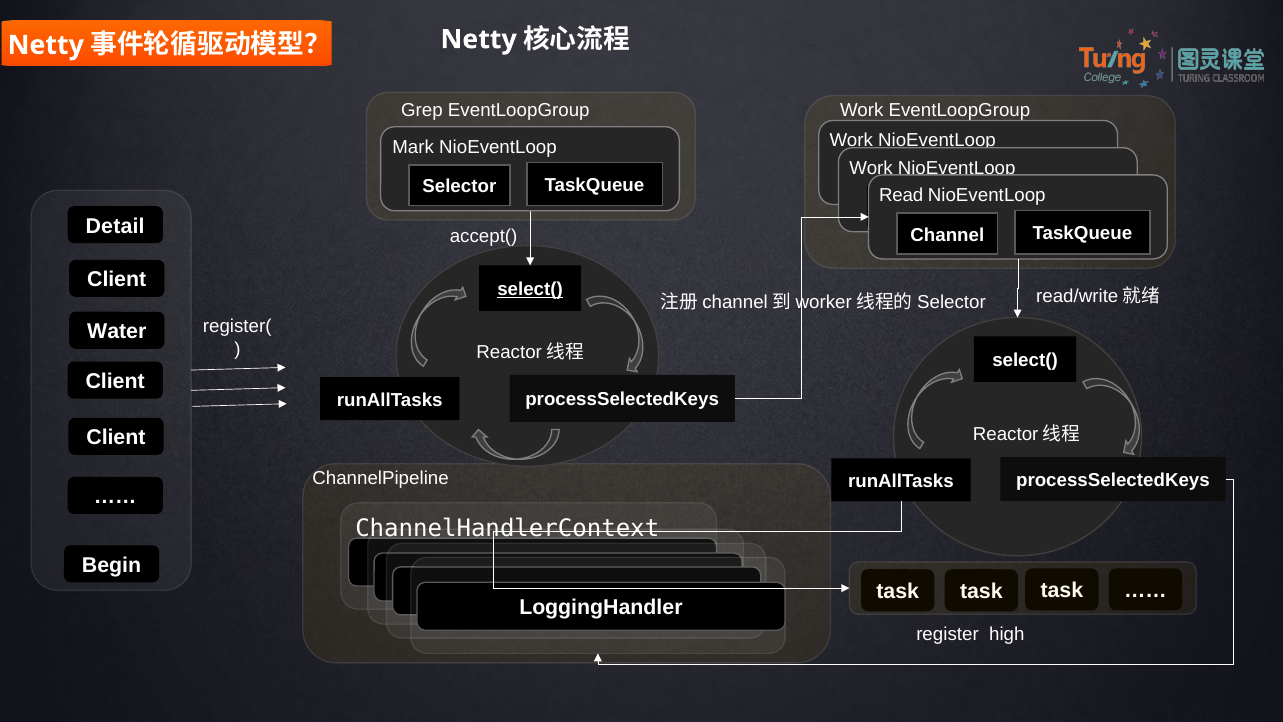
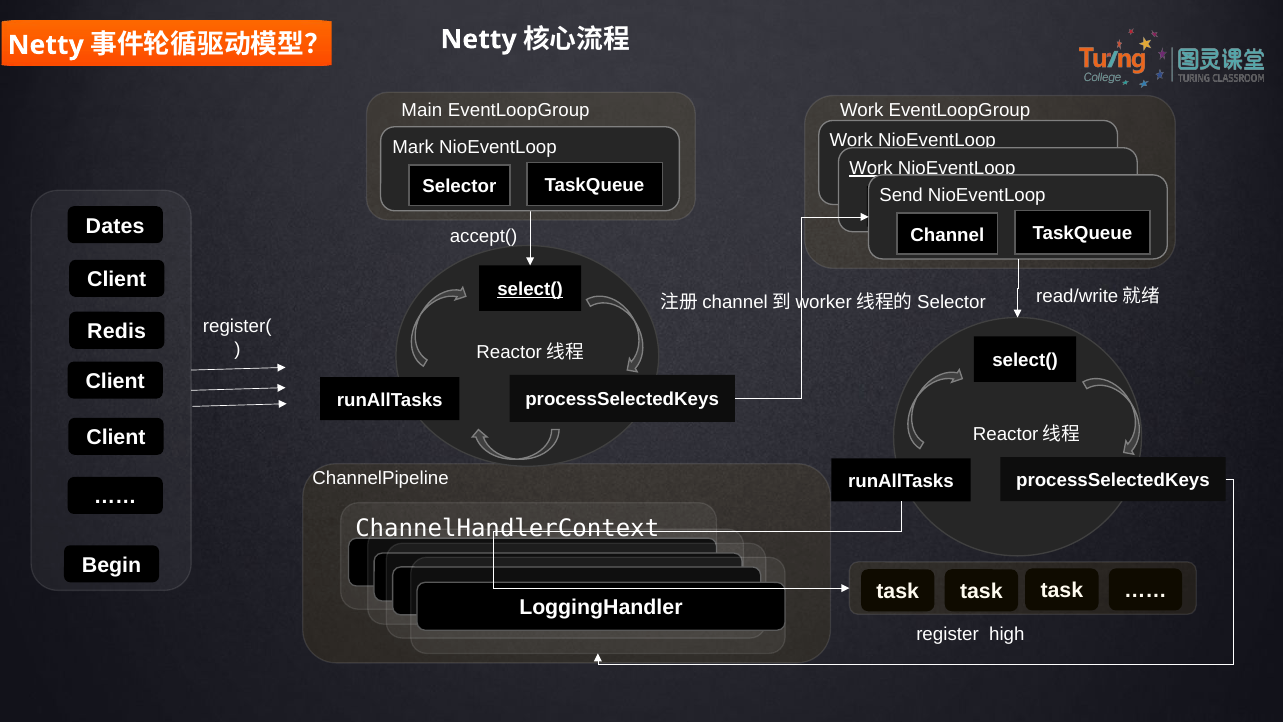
Grep: Grep -> Main
Work at (871, 168) underline: none -> present
Read: Read -> Send
Detail: Detail -> Dates
Water: Water -> Redis
